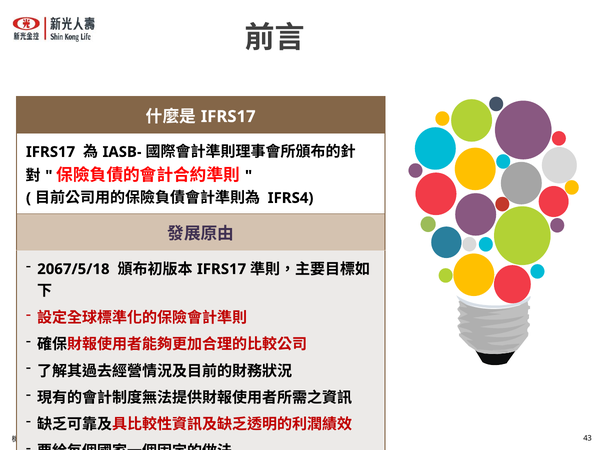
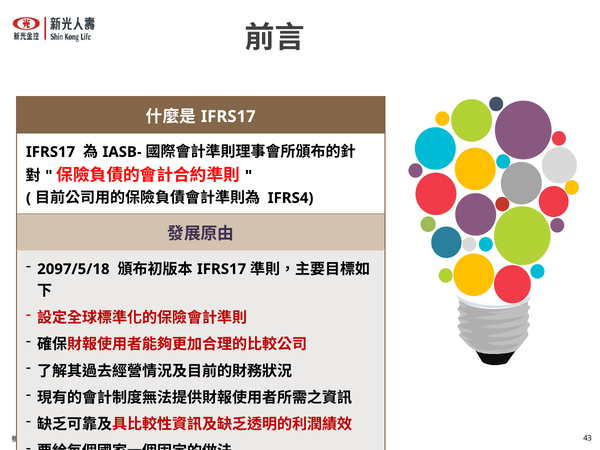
2067/5/18: 2067/5/18 -> 2097/5/18
